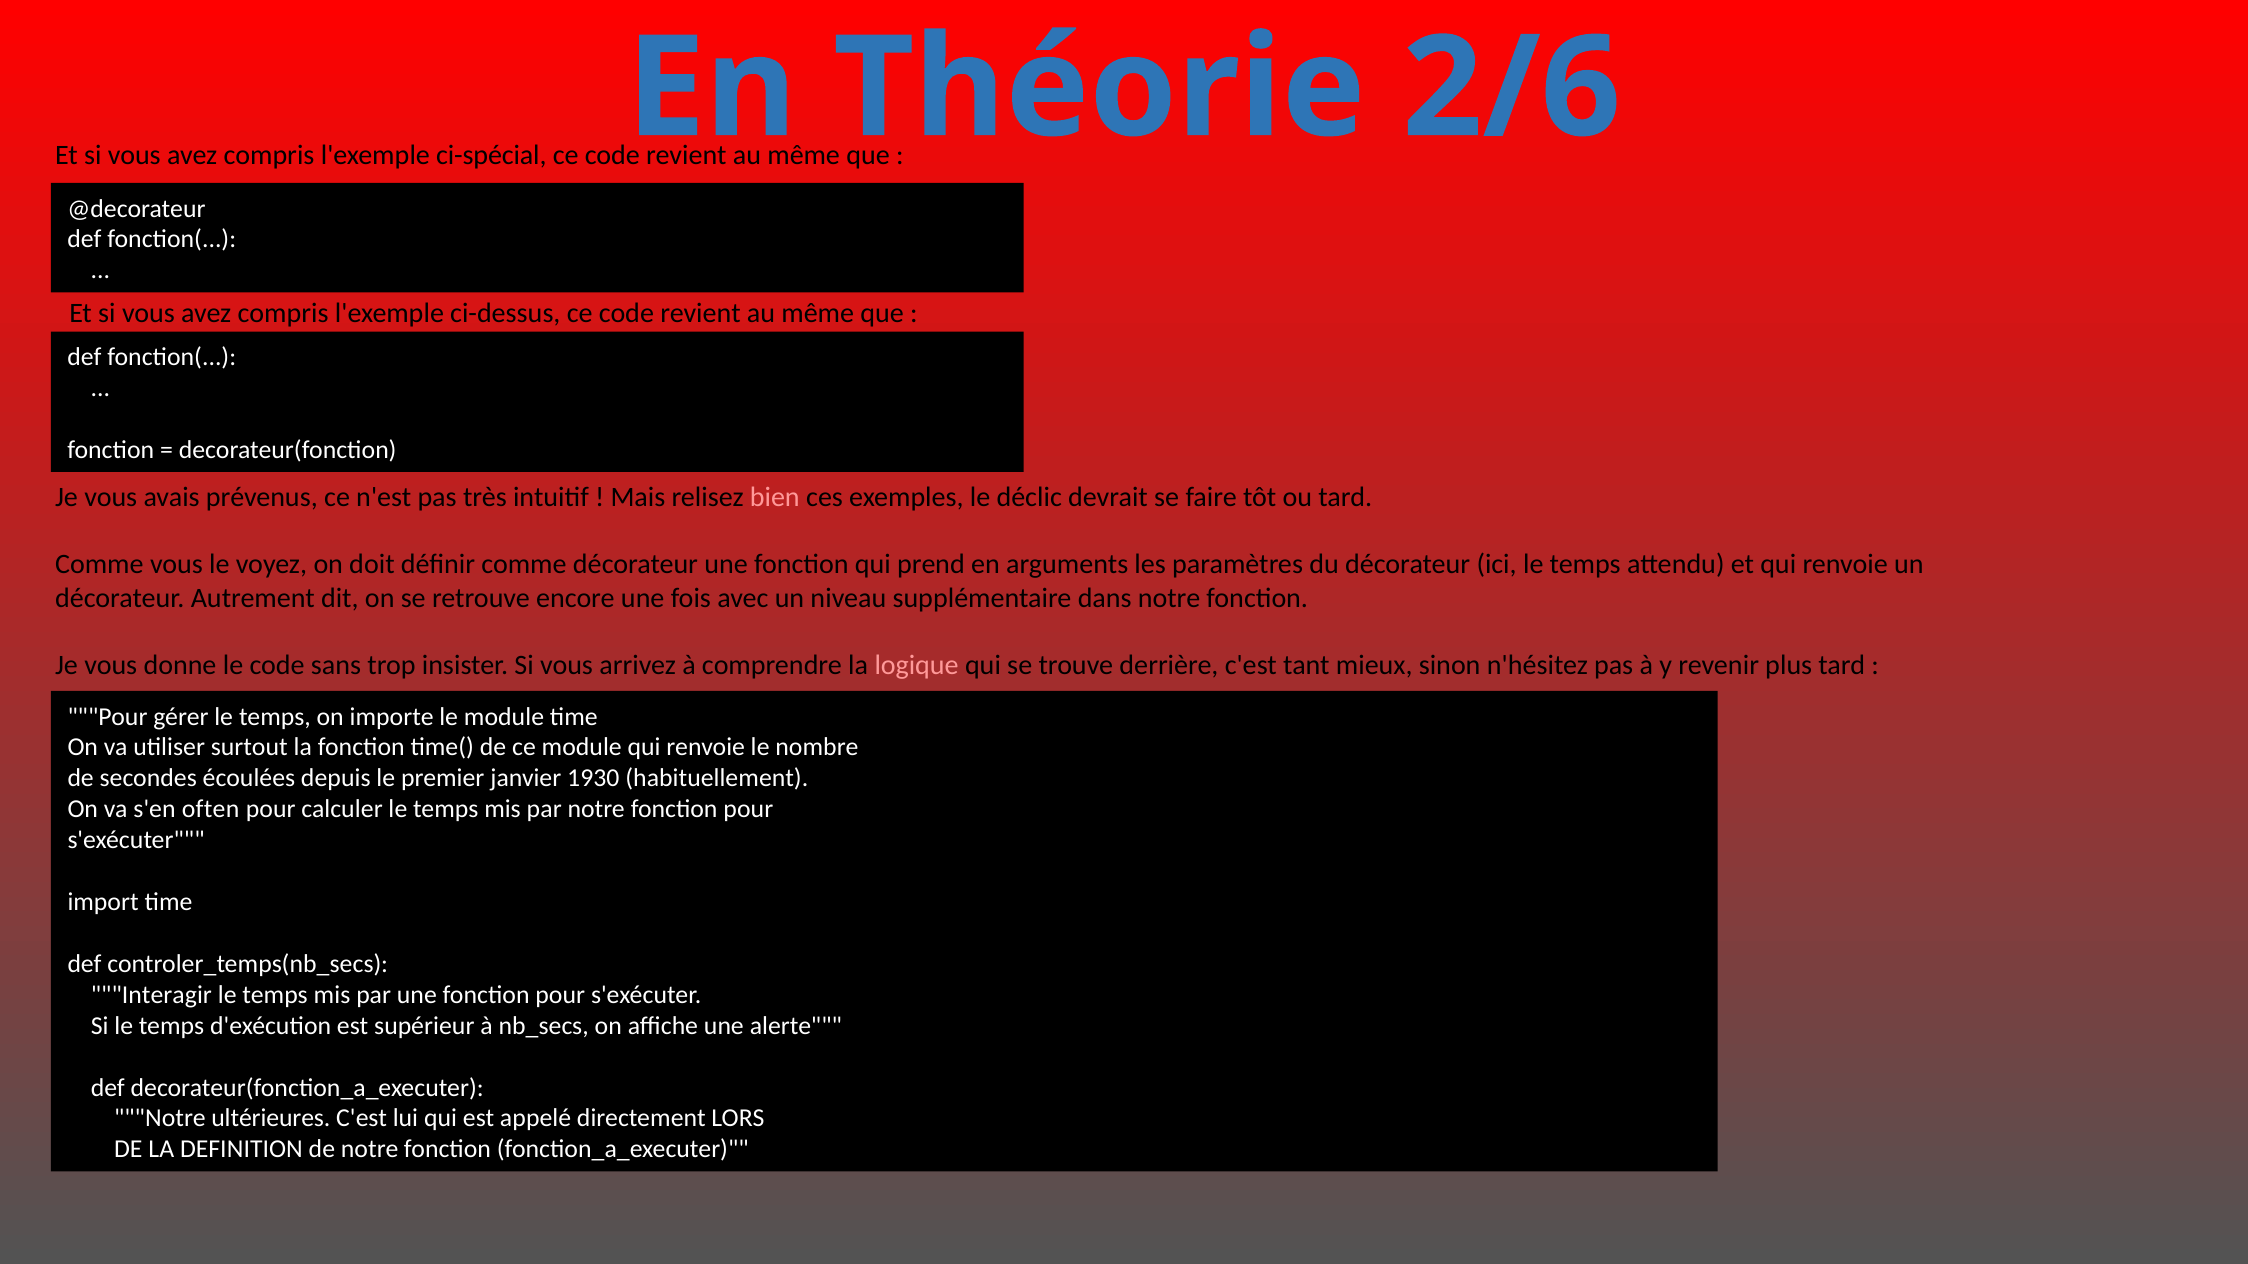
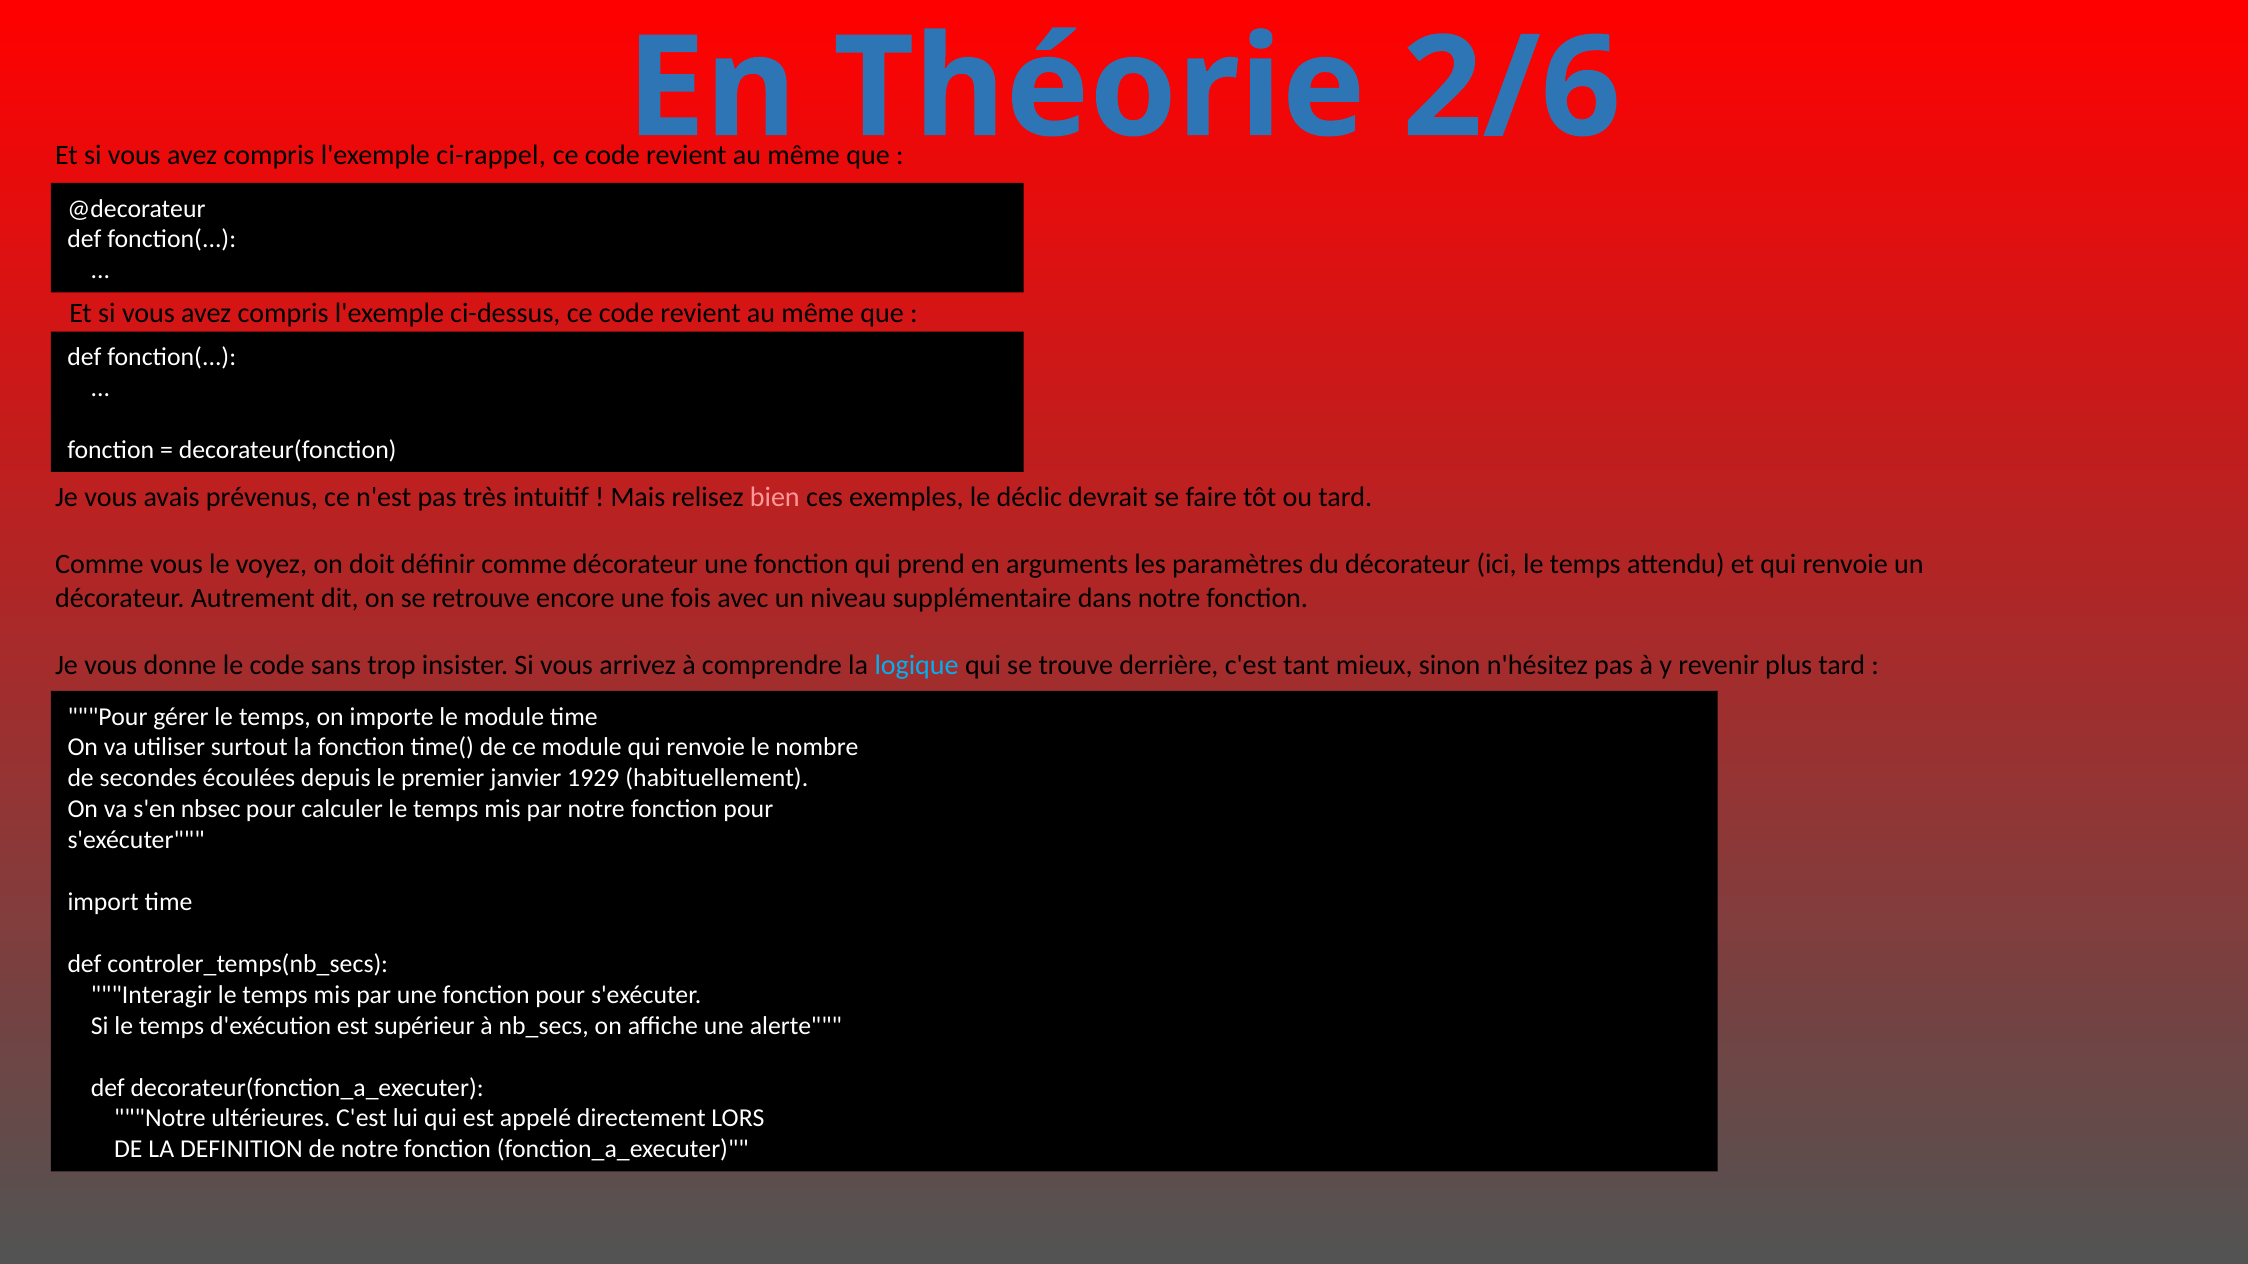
ci-spécial: ci-spécial -> ci-rappel
logique colour: pink -> light blue
1930: 1930 -> 1929
often: often -> nbsec
